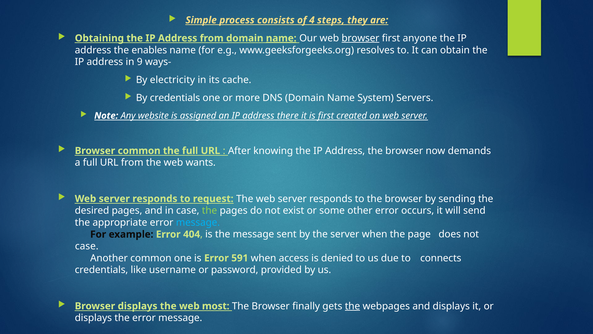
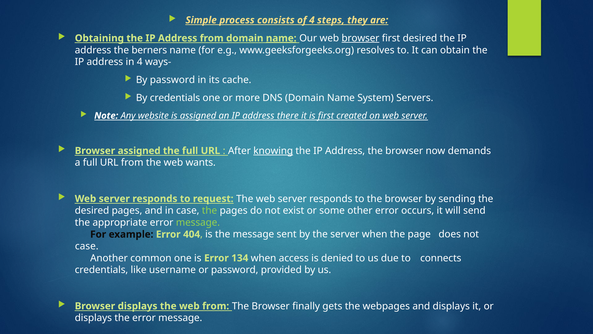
first anyone: anyone -> desired
enables: enables -> berners
in 9: 9 -> 4
By electricity: electricity -> password
Browser common: common -> assigned
knowing underline: none -> present
message at (198, 222) colour: light blue -> light green
591: 591 -> 134
web most: most -> from
the at (352, 306) underline: present -> none
